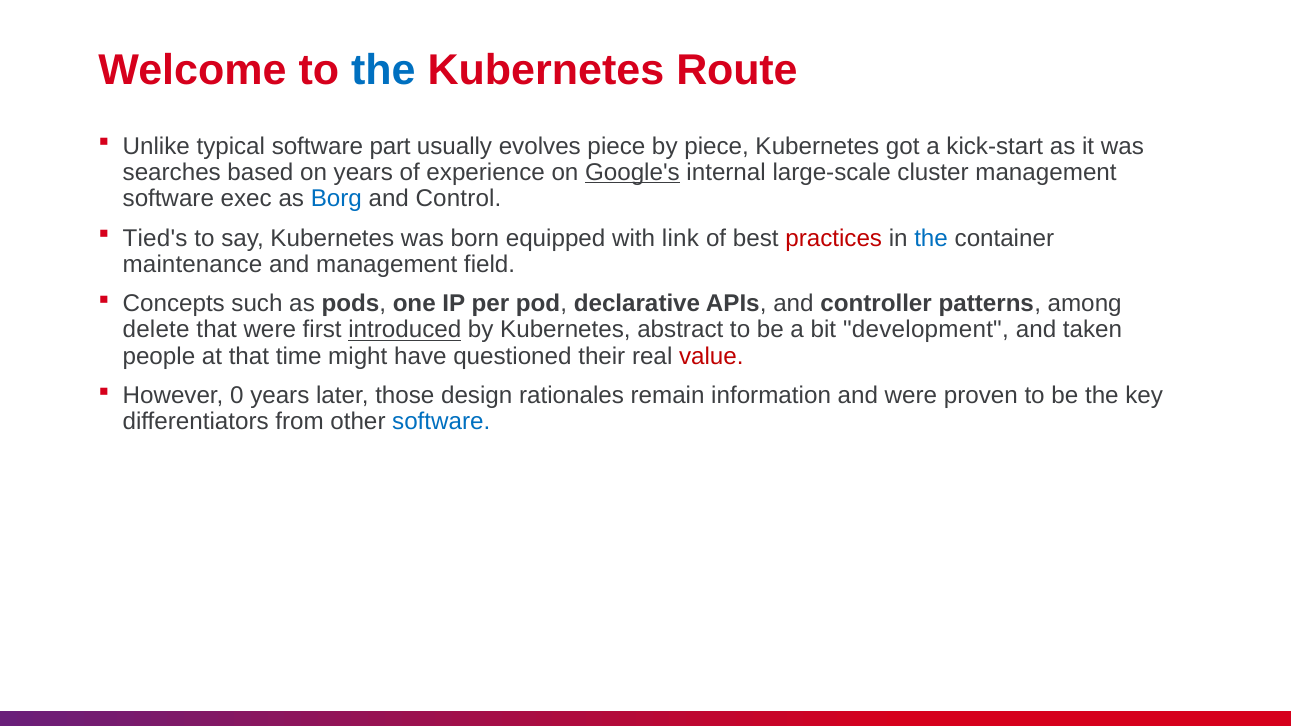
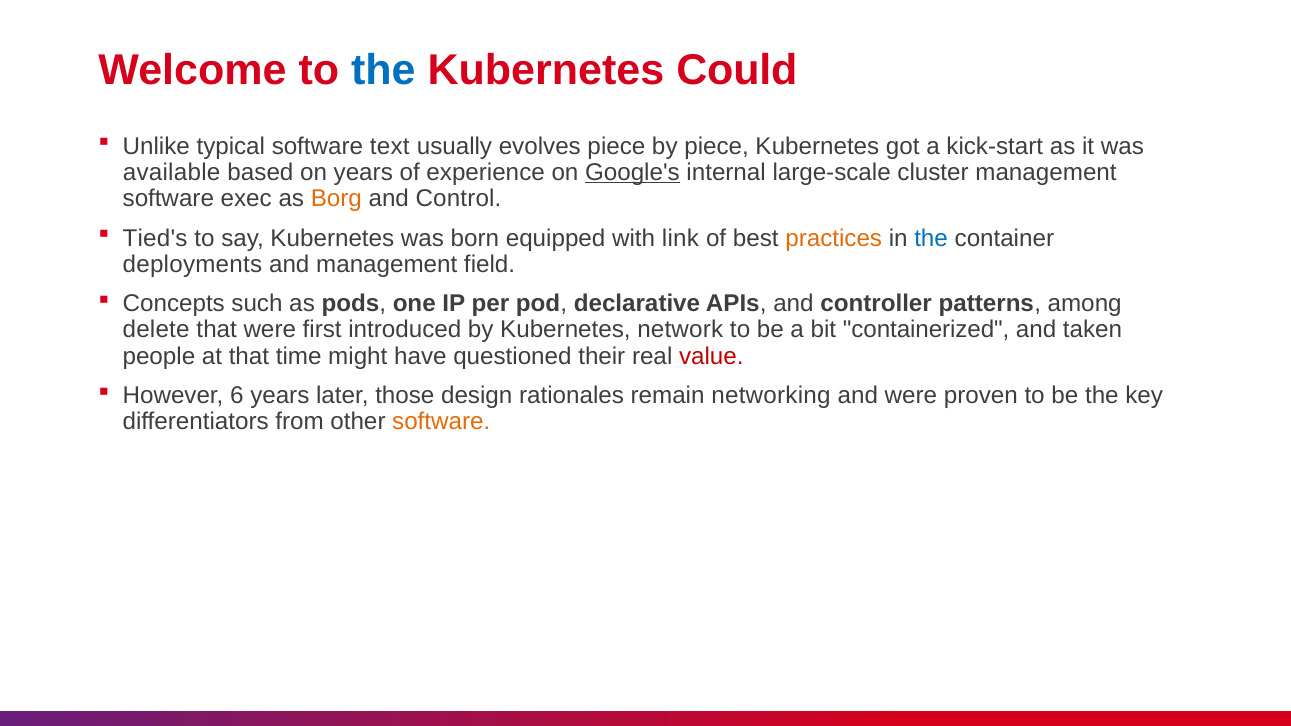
Route: Route -> Could
part: part -> text
searches: searches -> available
Borg colour: blue -> orange
practices colour: red -> orange
maintenance: maintenance -> deployments
introduced underline: present -> none
abstract: abstract -> network
development: development -> containerized
0: 0 -> 6
information: information -> networking
software at (441, 422) colour: blue -> orange
